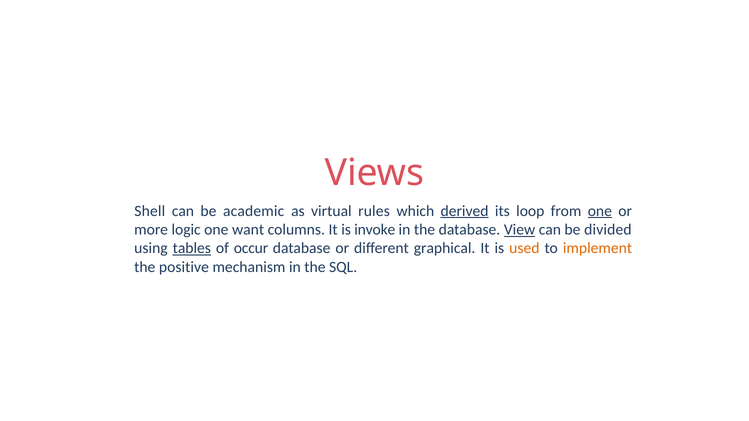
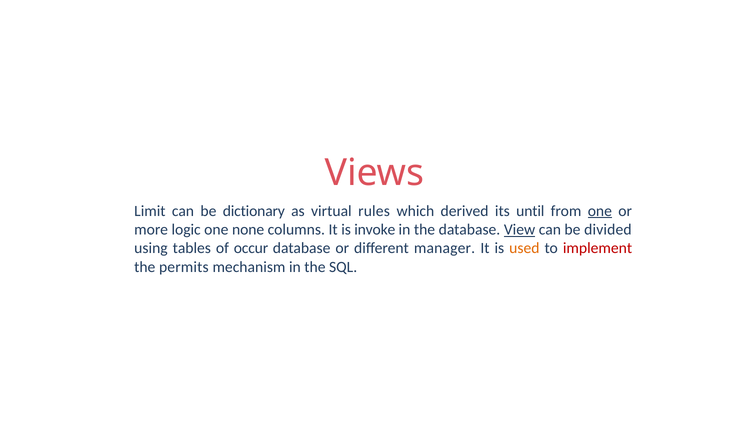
Shell: Shell -> Limit
academic: academic -> dictionary
derived underline: present -> none
loop: loop -> until
want: want -> none
tables underline: present -> none
graphical: graphical -> manager
implement colour: orange -> red
positive: positive -> permits
